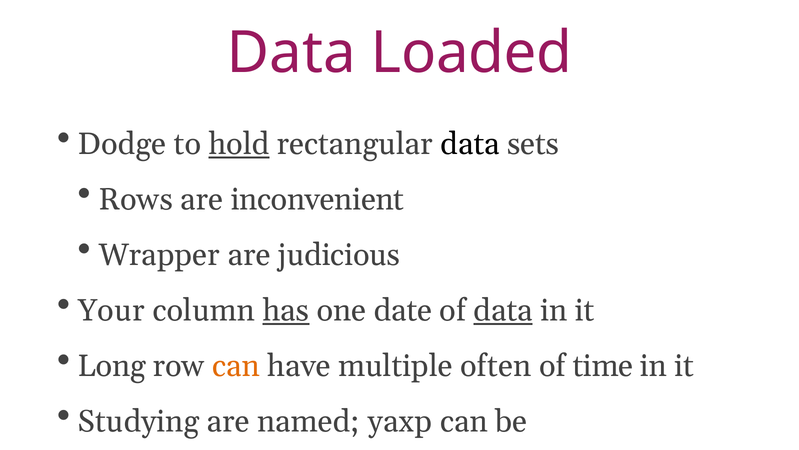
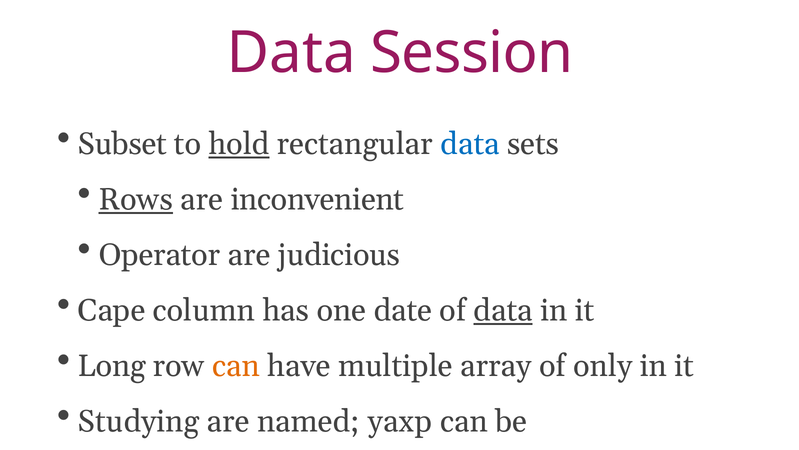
Loaded: Loaded -> Session
Dodge: Dodge -> Subset
data at (470, 144) colour: black -> blue
Rows underline: none -> present
Wrapper: Wrapper -> Operator
Your: Your -> Cape
has underline: present -> none
often: often -> array
time: time -> only
